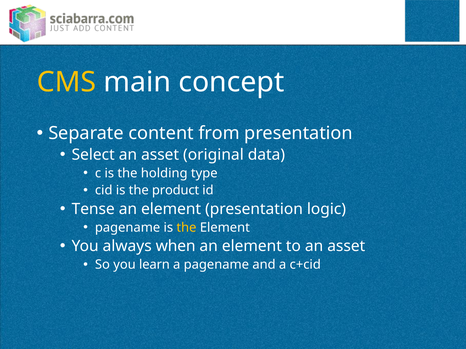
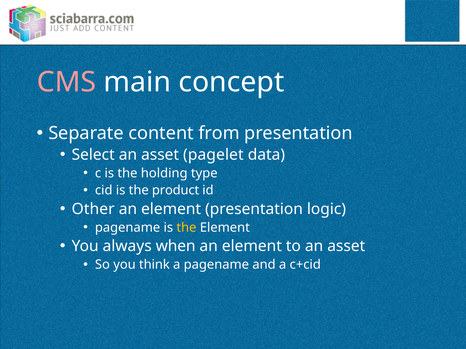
CMS colour: yellow -> pink
original: original -> pagelet
Tense: Tense -> Other
learn: learn -> think
